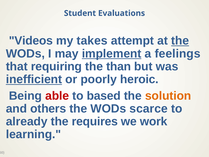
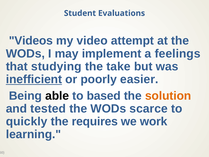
takes: takes -> video
the at (180, 41) underline: present -> none
implement underline: present -> none
requiring: requiring -> studying
than: than -> take
heroic: heroic -> easier
able colour: red -> black
others: others -> tested
already: already -> quickly
